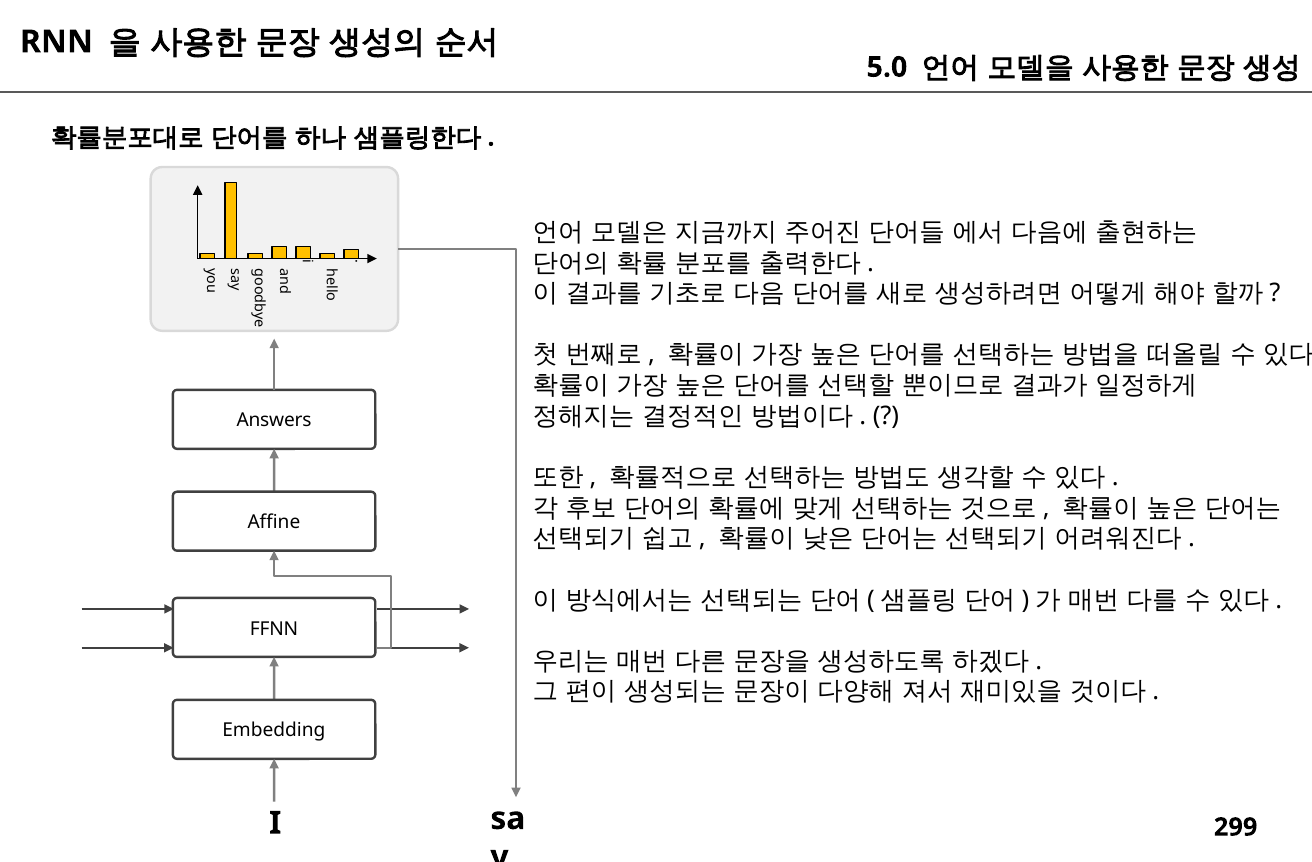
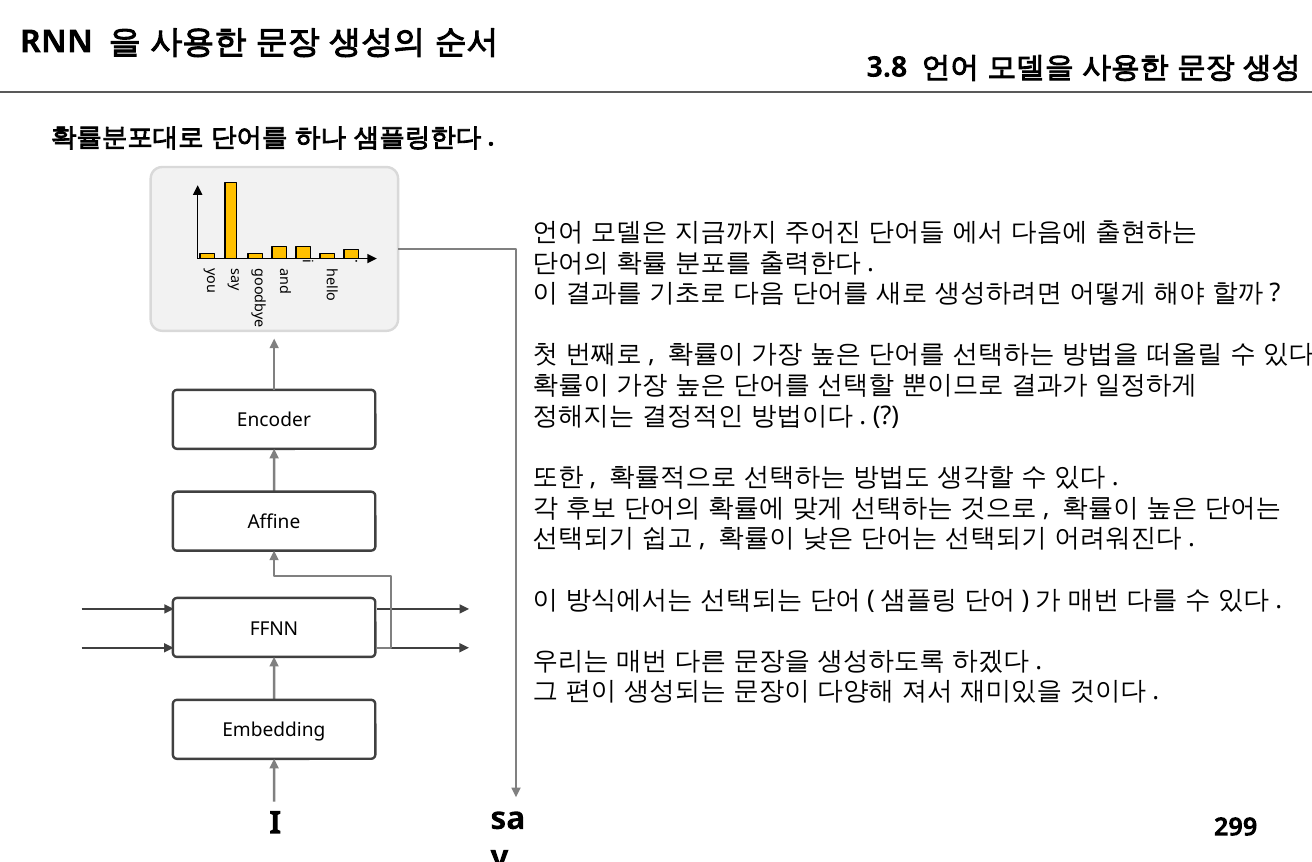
5.0: 5.0 -> 3.8
Answers: Answers -> Encoder
